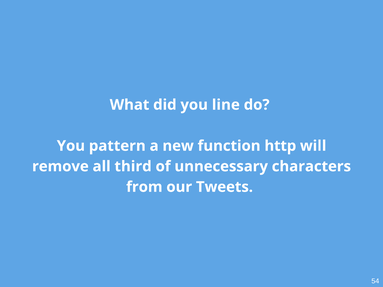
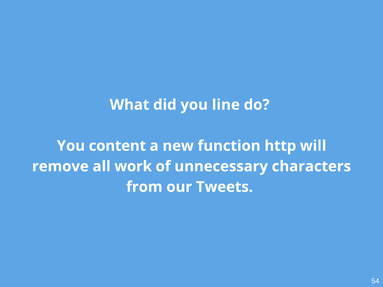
pattern: pattern -> content
third: third -> work
